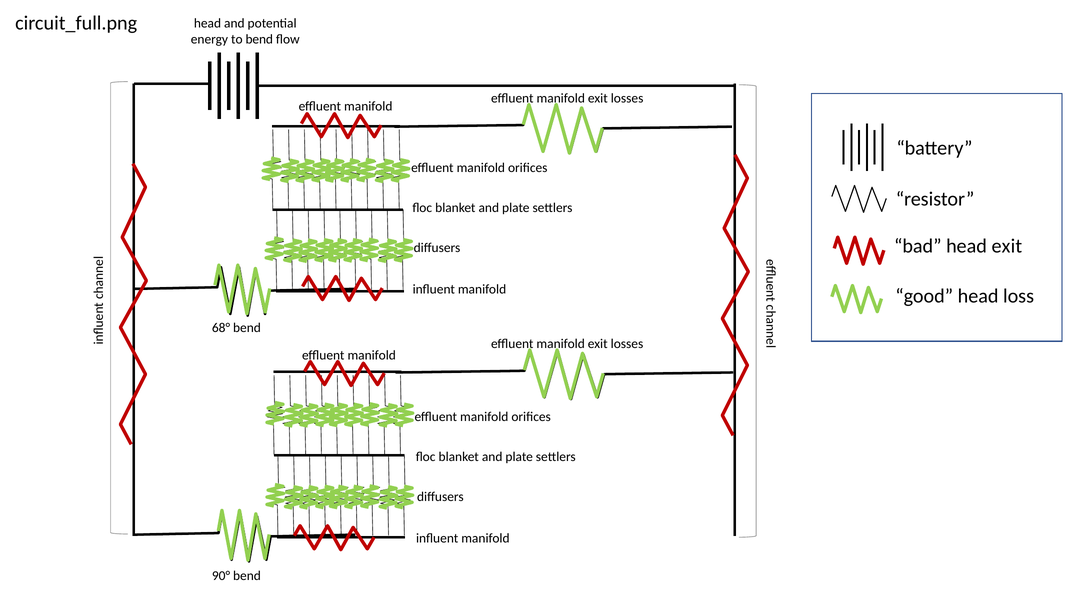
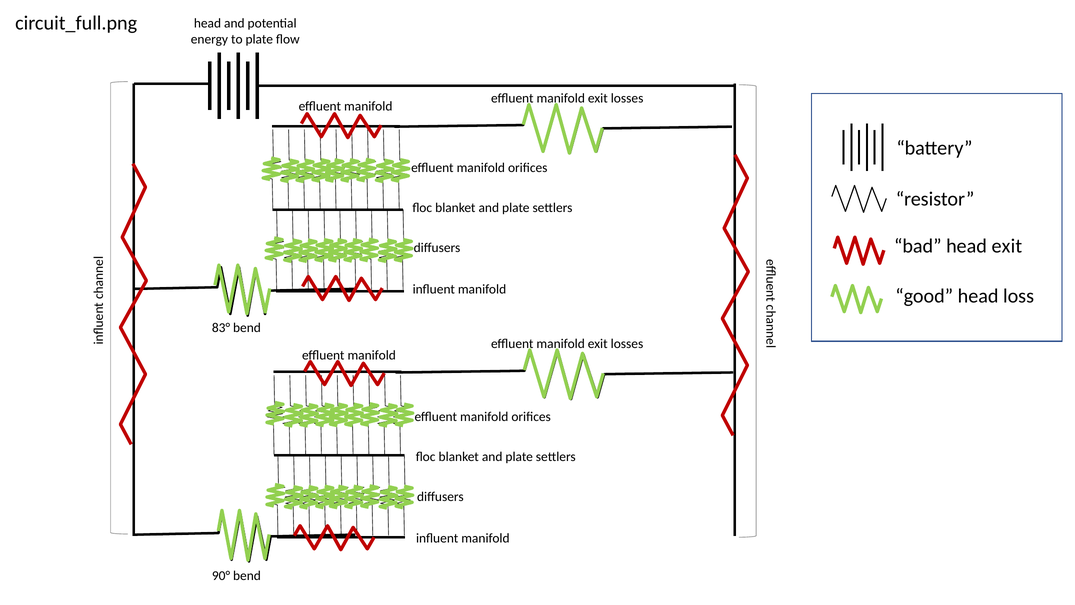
to bend: bend -> plate
68°: 68° -> 83°
